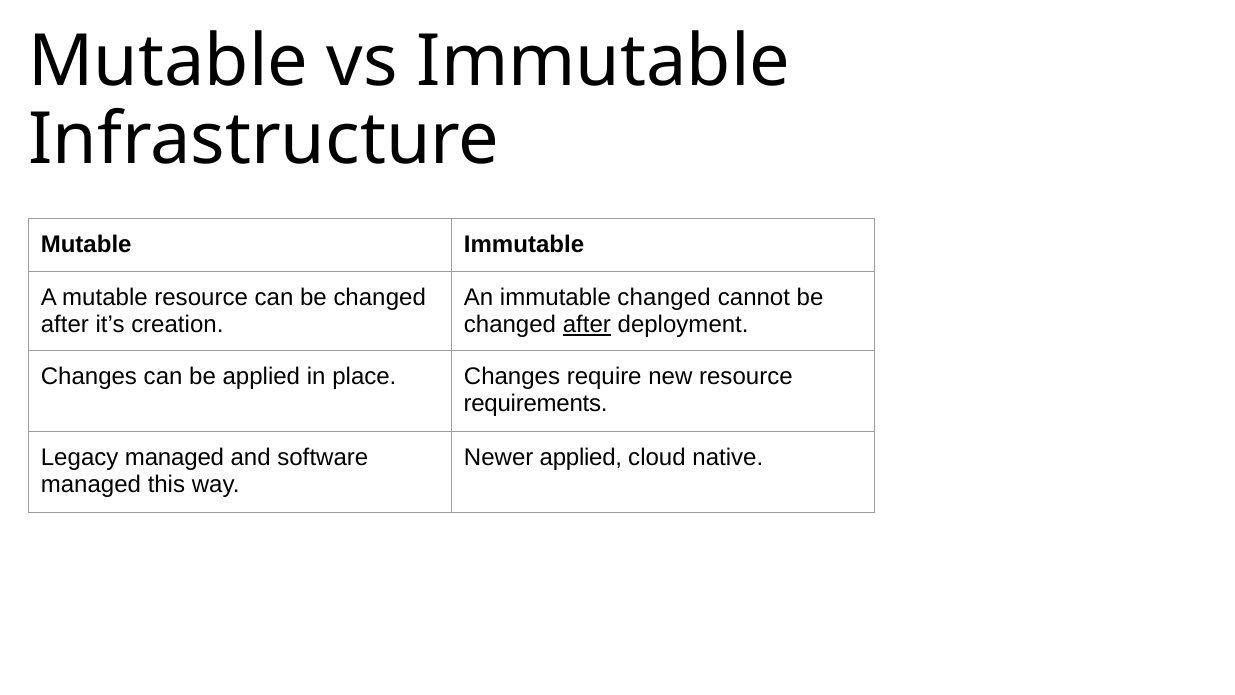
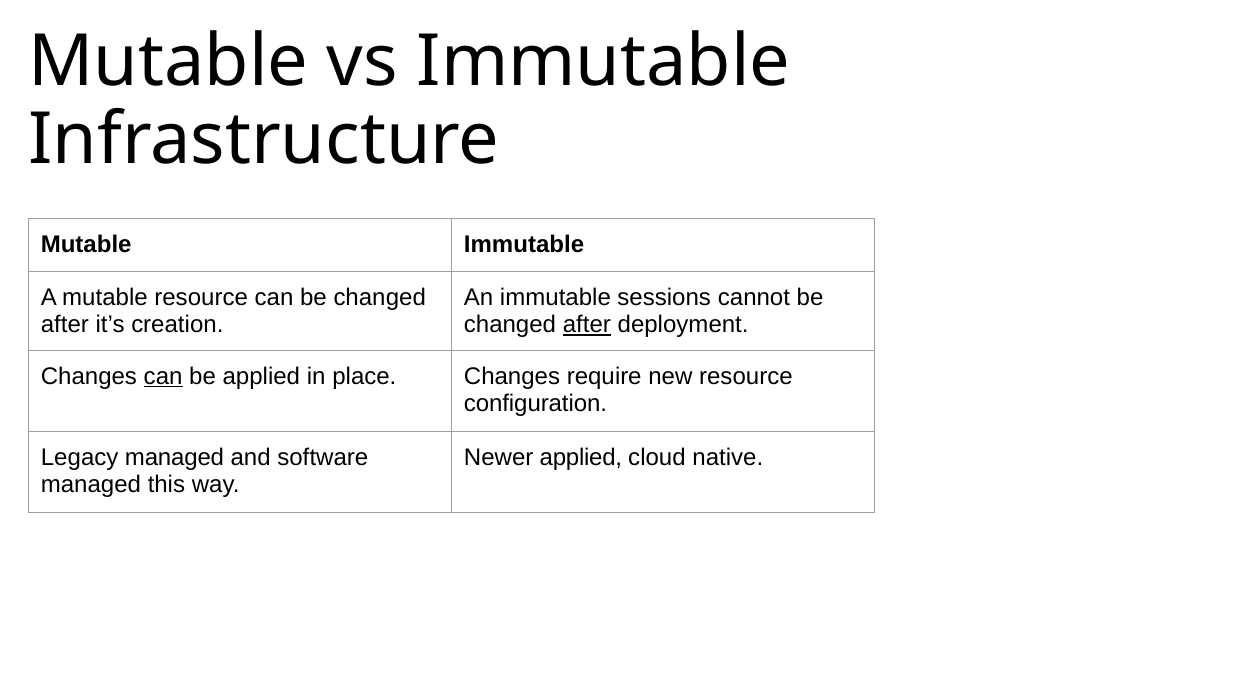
immutable changed: changed -> sessions
can at (163, 376) underline: none -> present
requirements: requirements -> configuration
